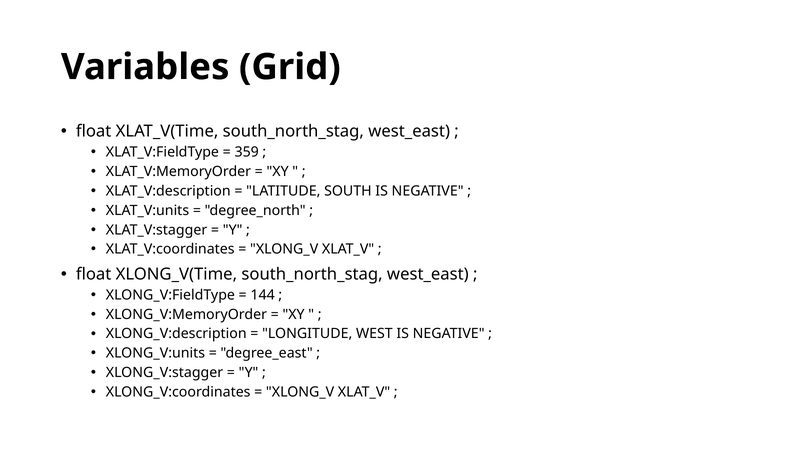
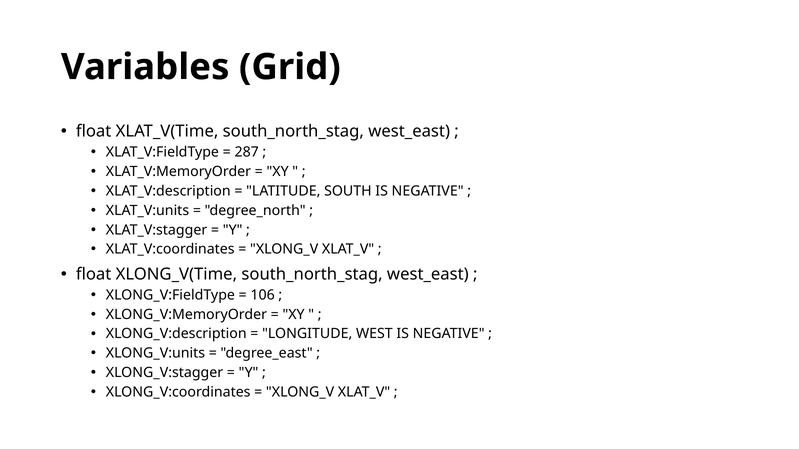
359: 359 -> 287
144: 144 -> 106
